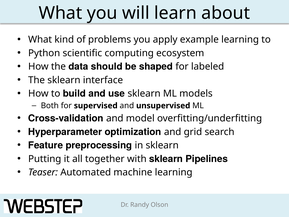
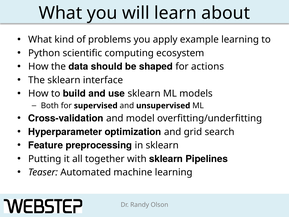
labeled: labeled -> actions
